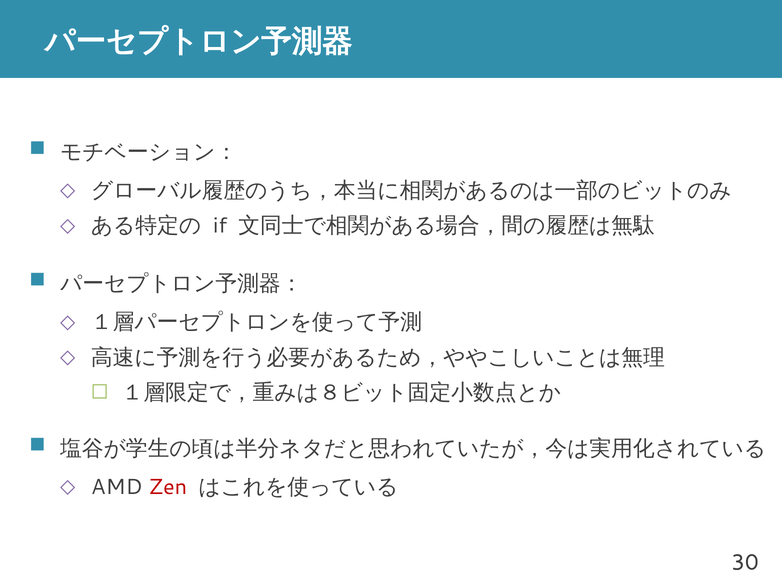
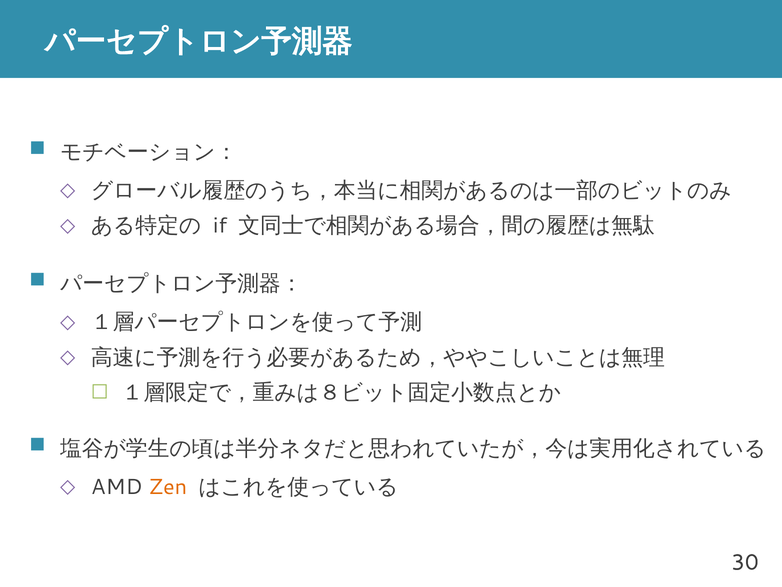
Zen colour: red -> orange
